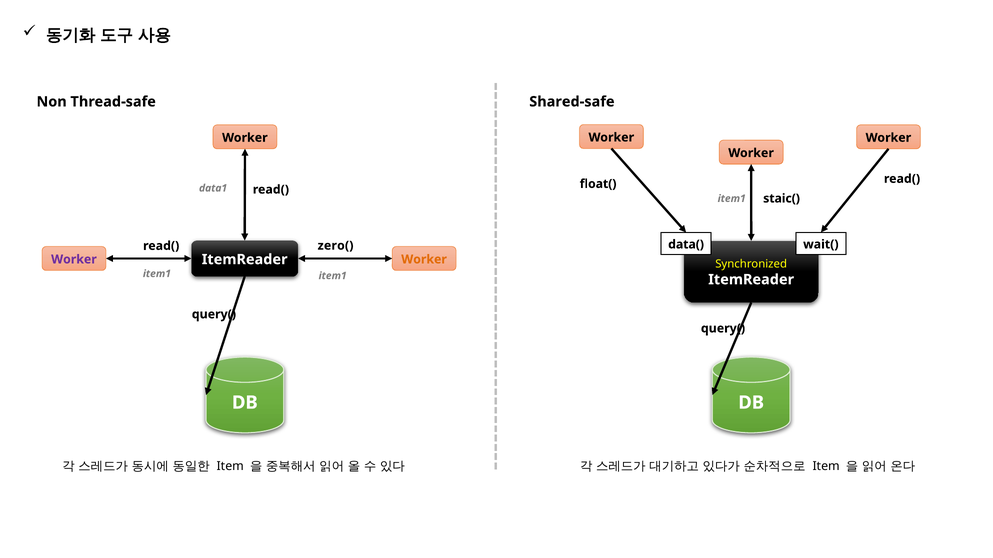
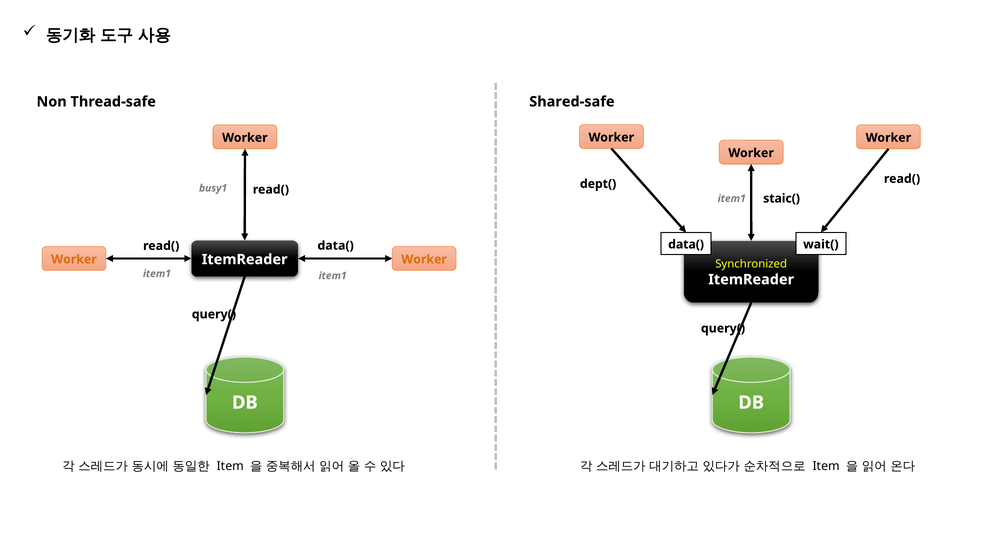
float(: float( -> dept(
data1: data1 -> busy1
read( zero(: zero( -> data(
Worker at (74, 260) colour: purple -> orange
